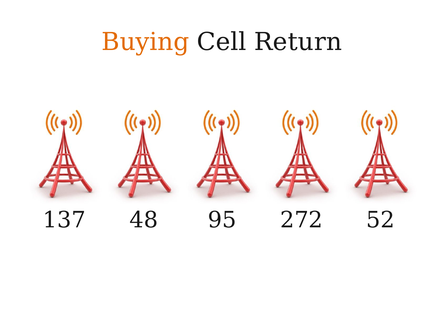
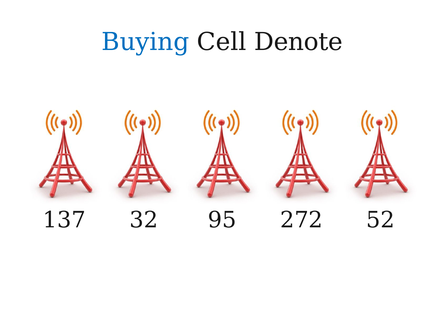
Buying colour: orange -> blue
Return: Return -> Denote
48: 48 -> 32
